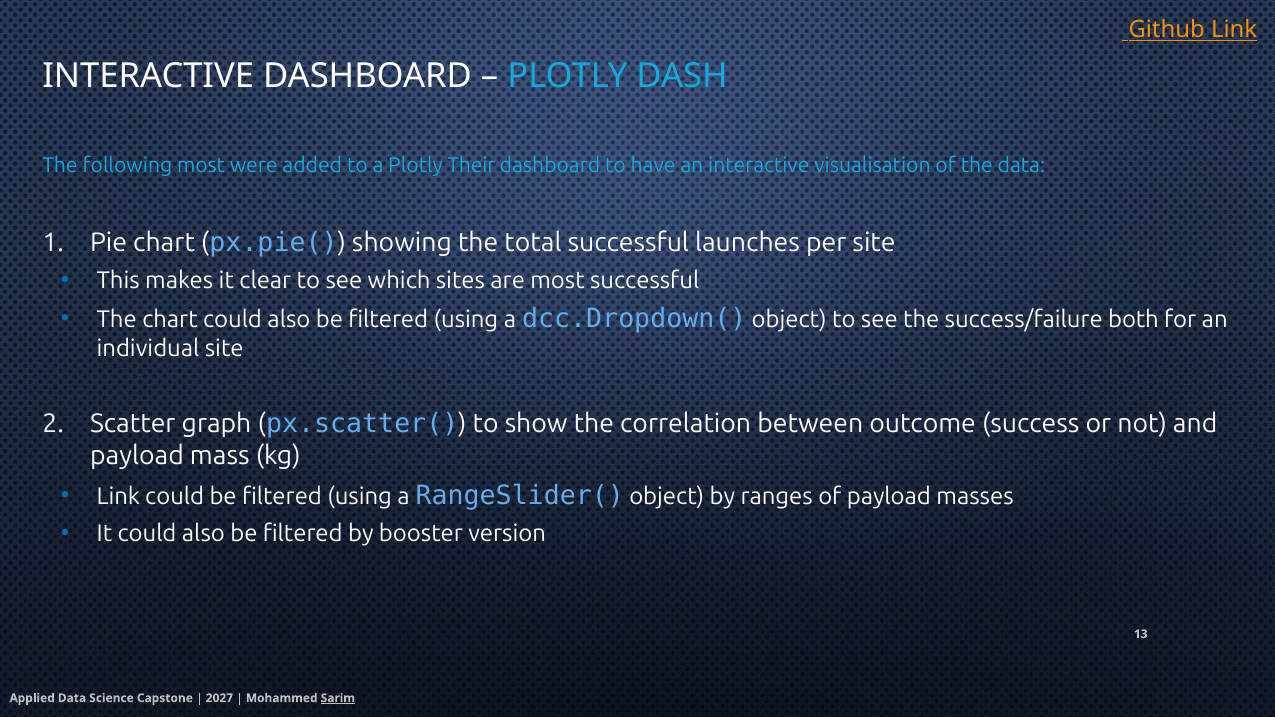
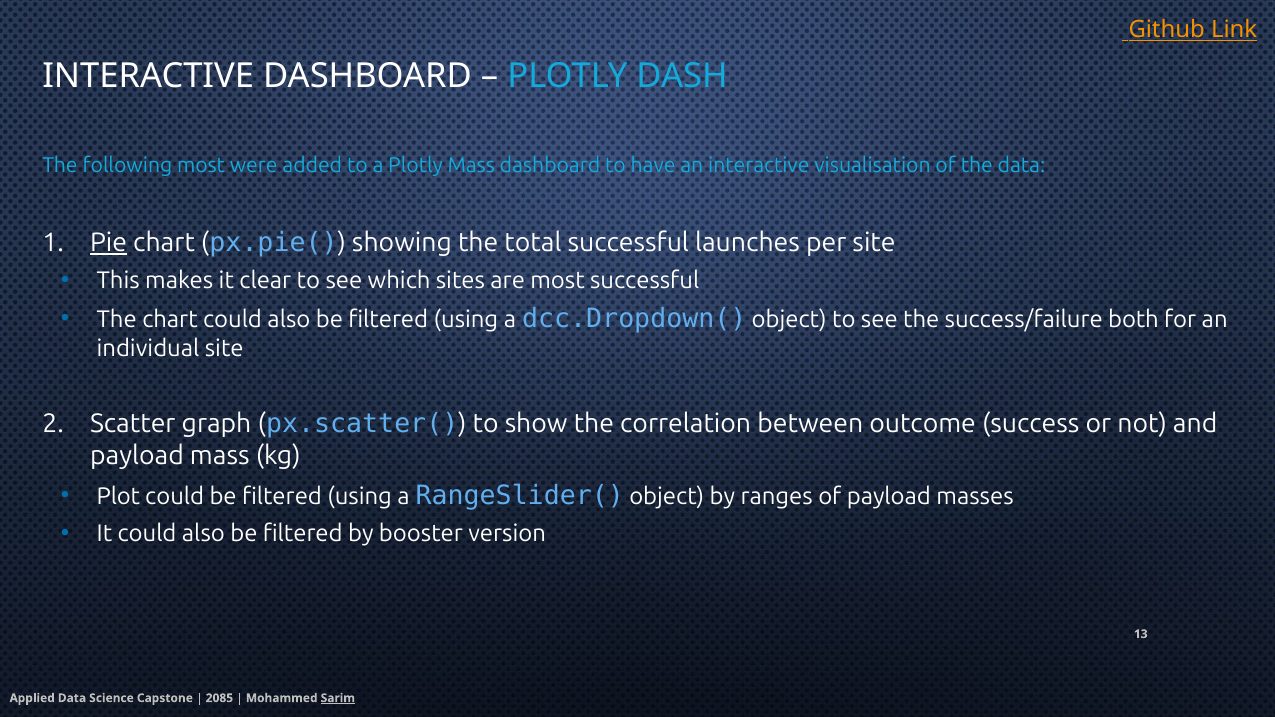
Plotly Their: Their -> Mass
Pie underline: none -> present
Link at (118, 497): Link -> Plot
2027: 2027 -> 2085
